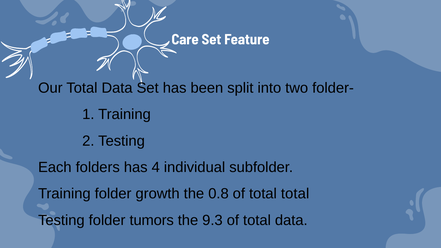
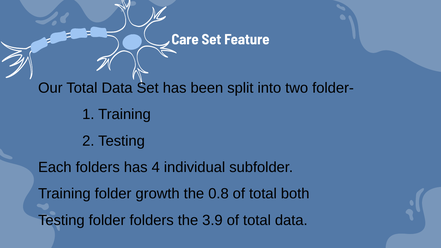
total total: total -> both
folder tumors: tumors -> folders
9.3: 9.3 -> 3.9
